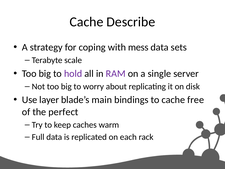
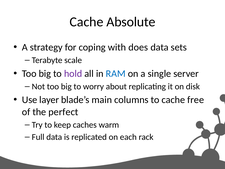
Describe: Describe -> Absolute
mess: mess -> does
RAM colour: purple -> blue
bindings: bindings -> columns
